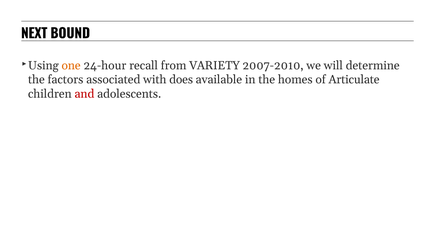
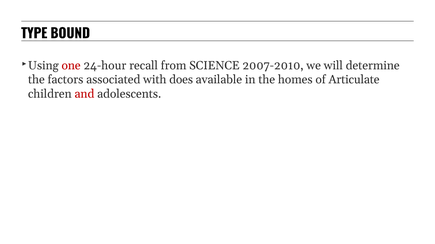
NEXT: NEXT -> TYPE
one colour: orange -> red
VARIETY: VARIETY -> SCIENCE
